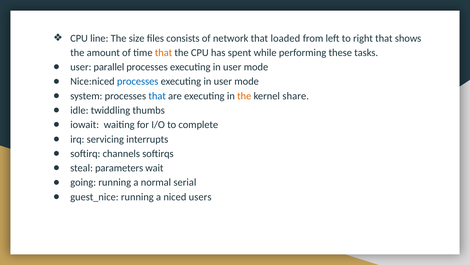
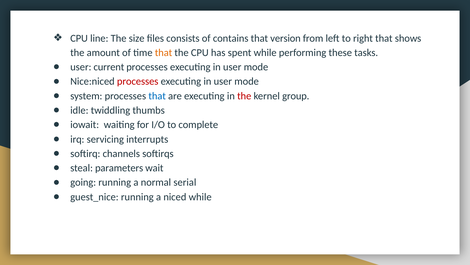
network: network -> contains
loaded: loaded -> version
parallel: parallel -> current
processes at (138, 81) colour: blue -> red
the at (244, 96) colour: orange -> red
share: share -> group
niced users: users -> while
